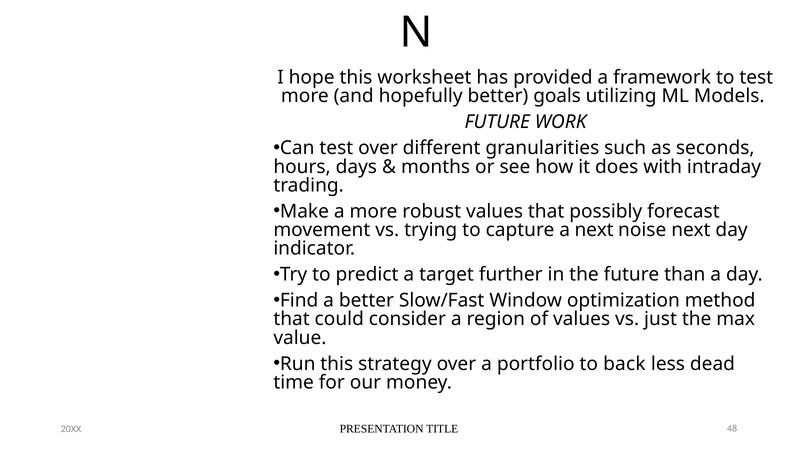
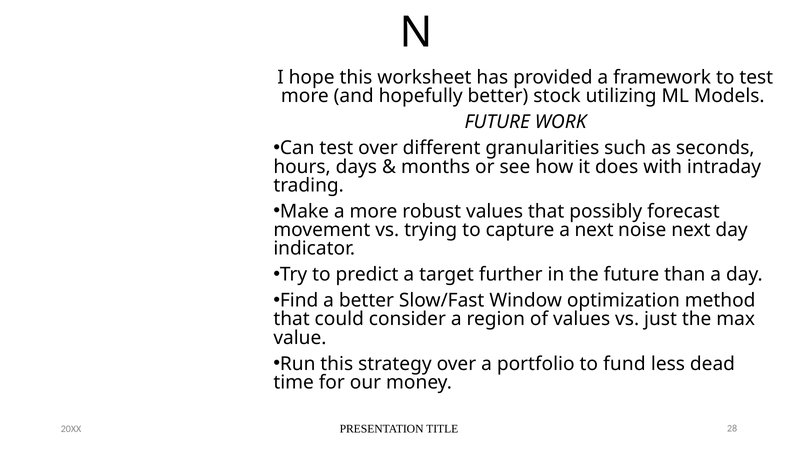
goals: goals -> stock
back: back -> fund
48: 48 -> 28
